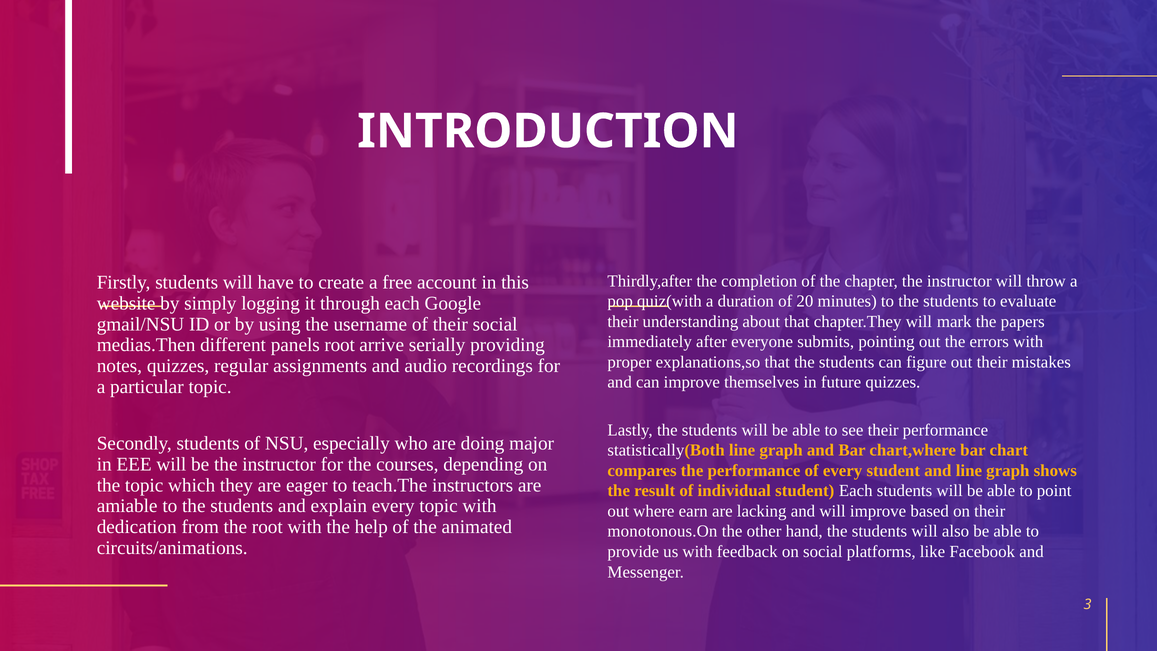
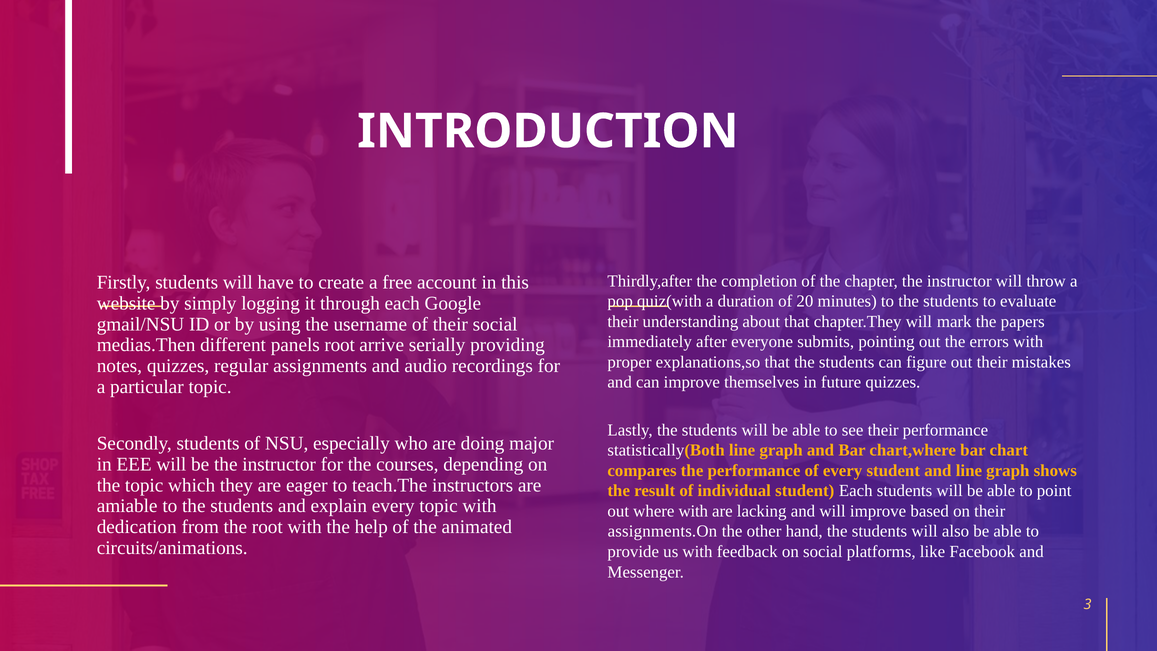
where earn: earn -> with
monotonous.On: monotonous.On -> assignments.On
